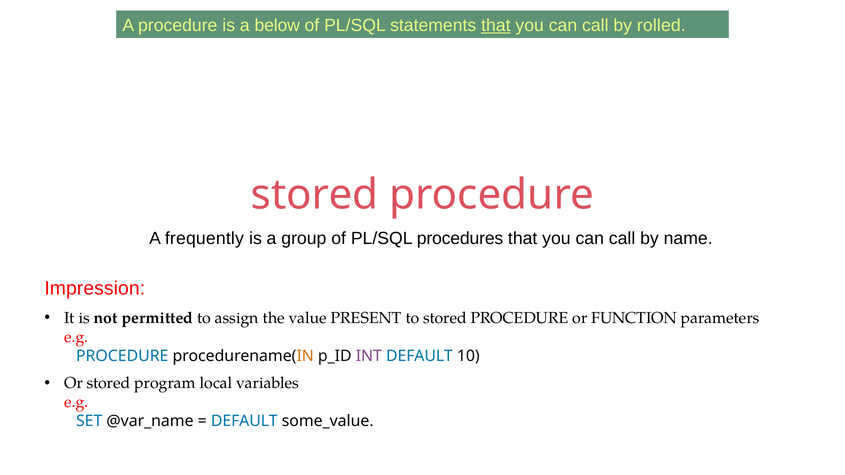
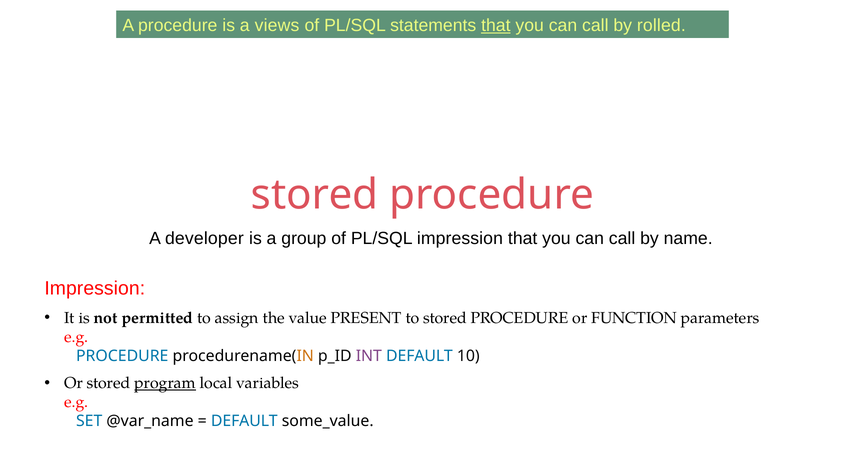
below: below -> views
frequently: frequently -> developer
PL/SQL procedures: procedures -> impression
program underline: none -> present
